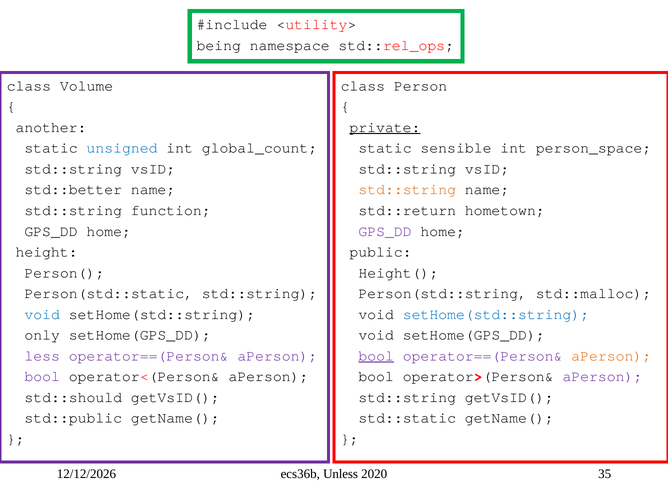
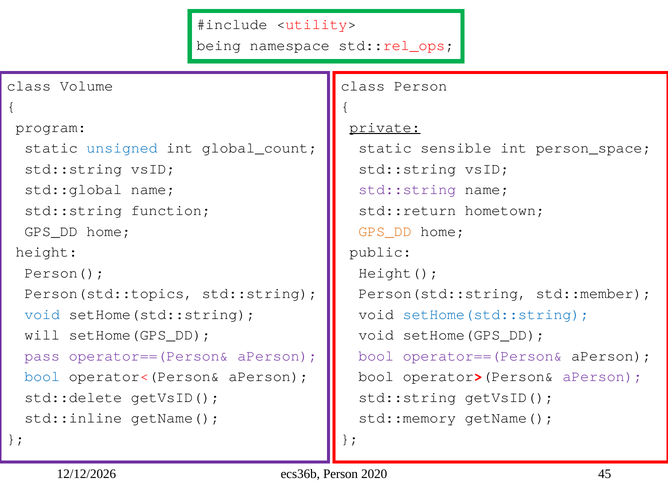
another: another -> program
std::better: std::better -> std::global
std::string at (407, 190) colour: orange -> purple
GPS_DD at (385, 231) colour: purple -> orange
Person(std::static: Person(std::static -> Person(std::topics
std::malloc: std::malloc -> std::member
only: only -> will
less: less -> pass
bool at (376, 356) underline: present -> none
aPerson at (611, 356) colour: orange -> black
bool at (42, 377) colour: purple -> blue
std::should: std::should -> std::delete
std::public: std::public -> std::inline
std::static: std::static -> std::memory
ecs36b Unless: Unless -> Person
35: 35 -> 45
